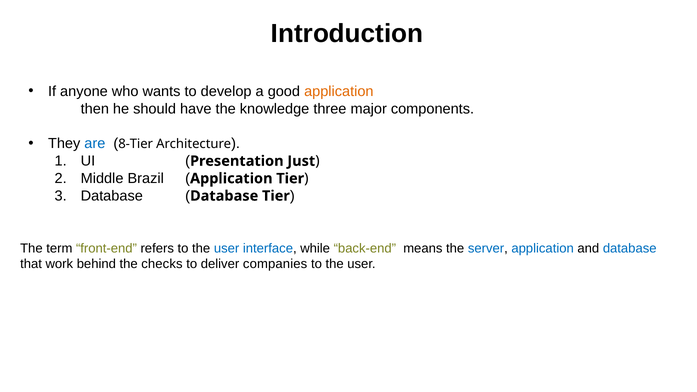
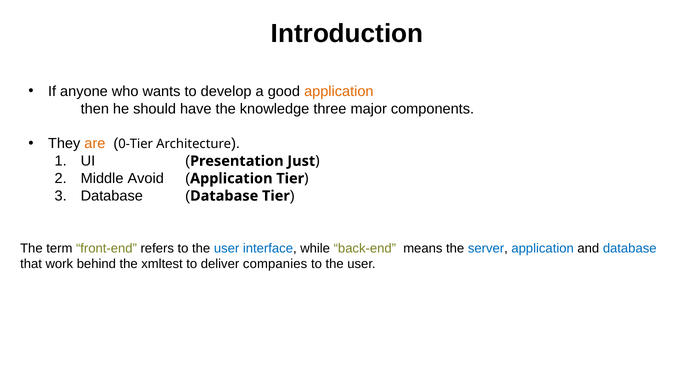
are colour: blue -> orange
8-Tier: 8-Tier -> 0-Tier
Brazil: Brazil -> Avoid
checks: checks -> xmltest
